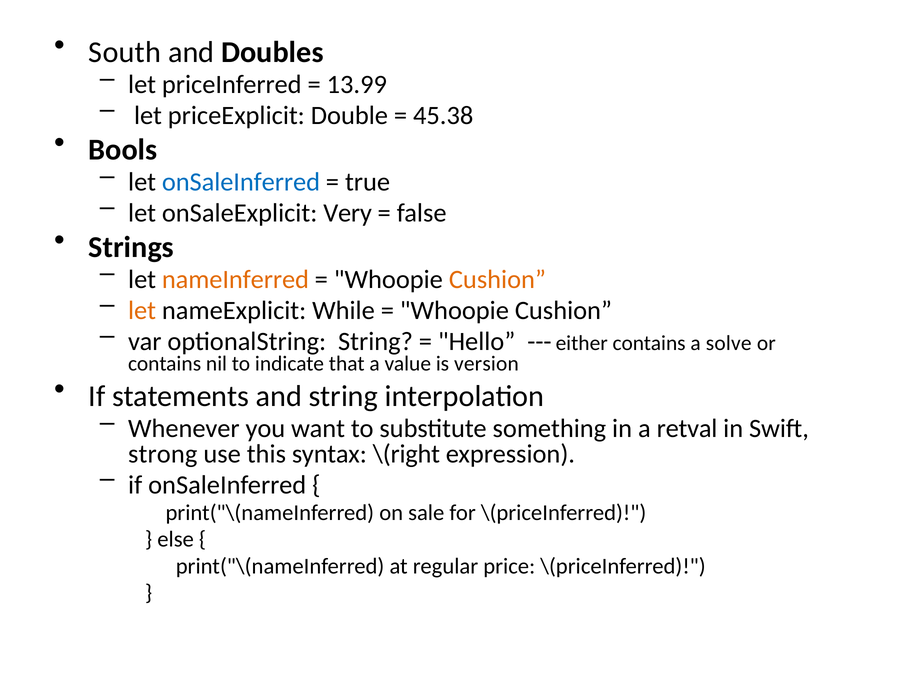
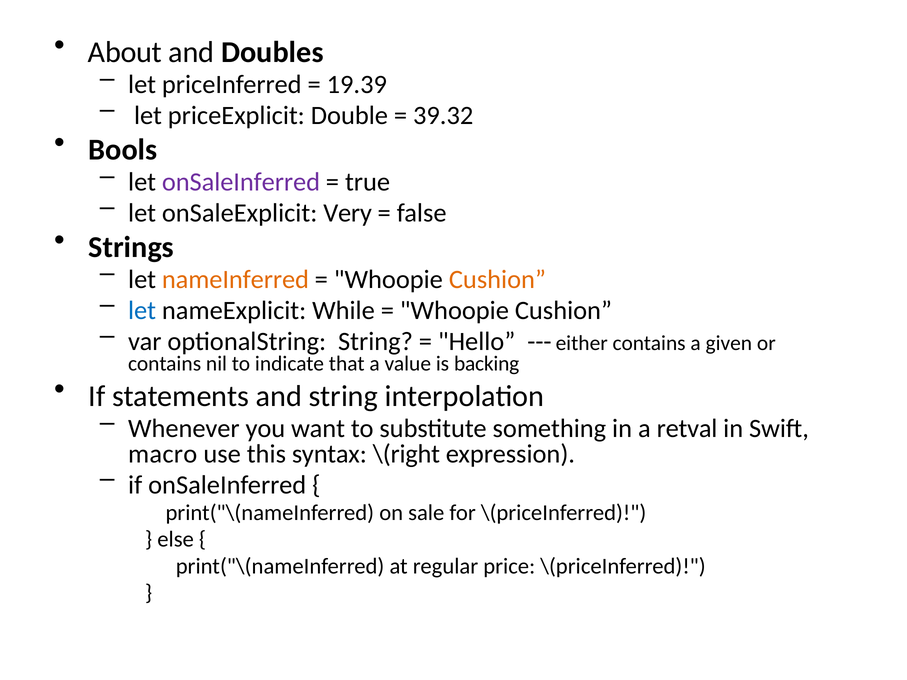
South: South -> About
13.99: 13.99 -> 19.39
45.38: 45.38 -> 39.32
onSaleInferred at (241, 182) colour: blue -> purple
let at (142, 311) colour: orange -> blue
solve: solve -> given
version: version -> backing
strong: strong -> macro
